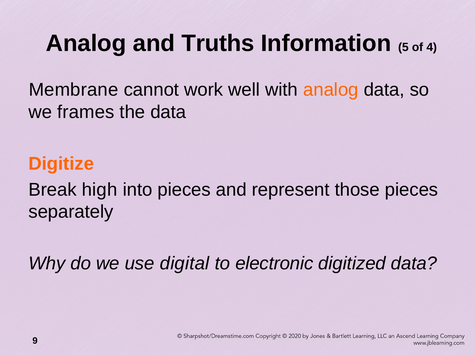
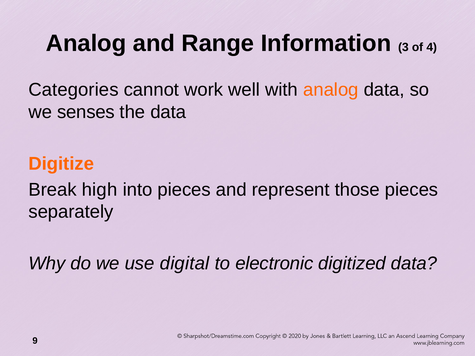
Truths: Truths -> Range
5: 5 -> 3
Membrane: Membrane -> Categories
frames: frames -> senses
